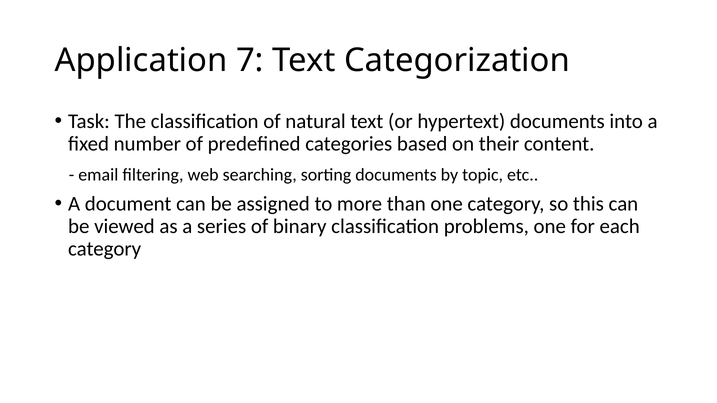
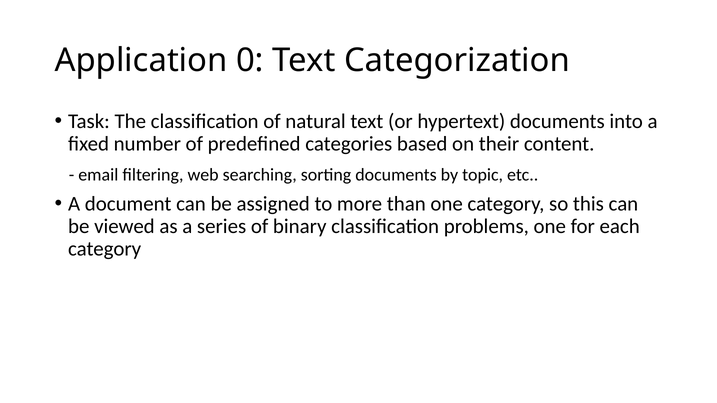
7: 7 -> 0
